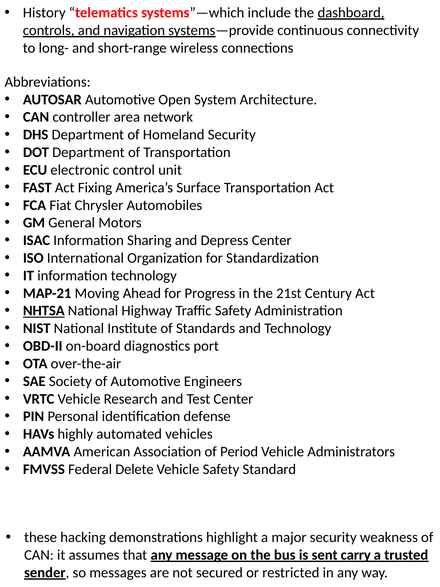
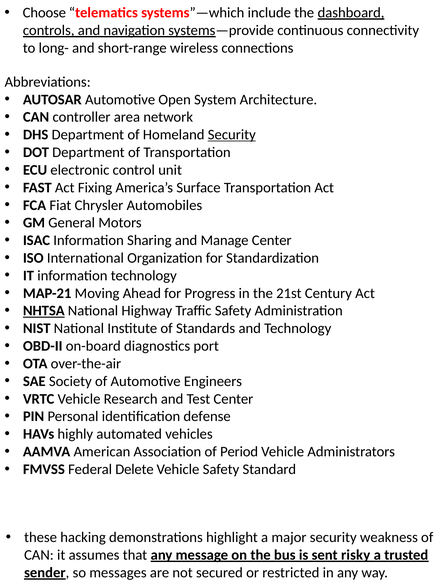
History: History -> Choose
Security at (232, 135) underline: none -> present
Depress: Depress -> Manage
carry: carry -> risky
